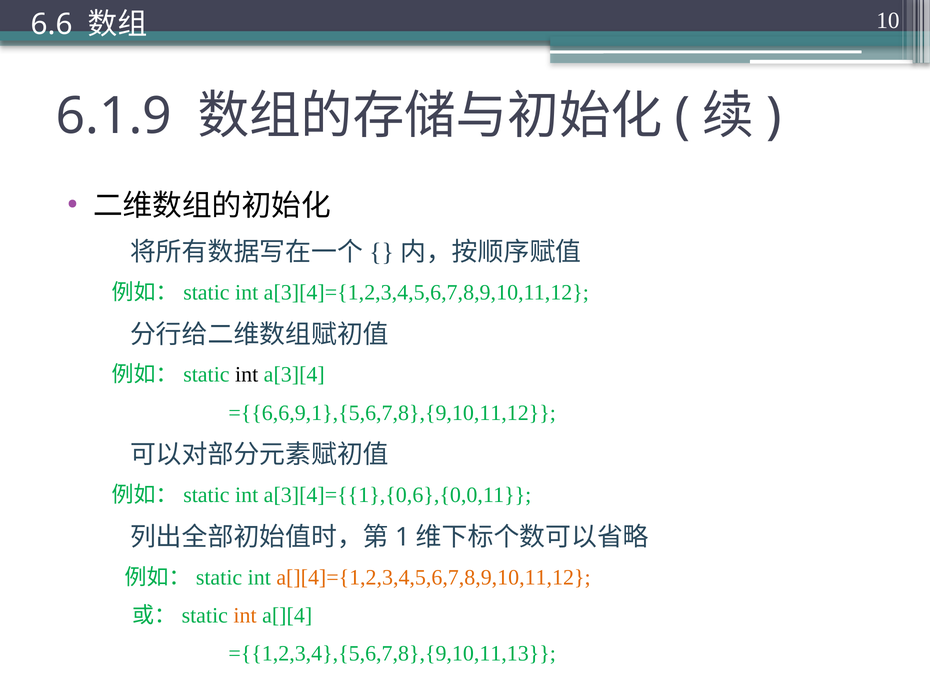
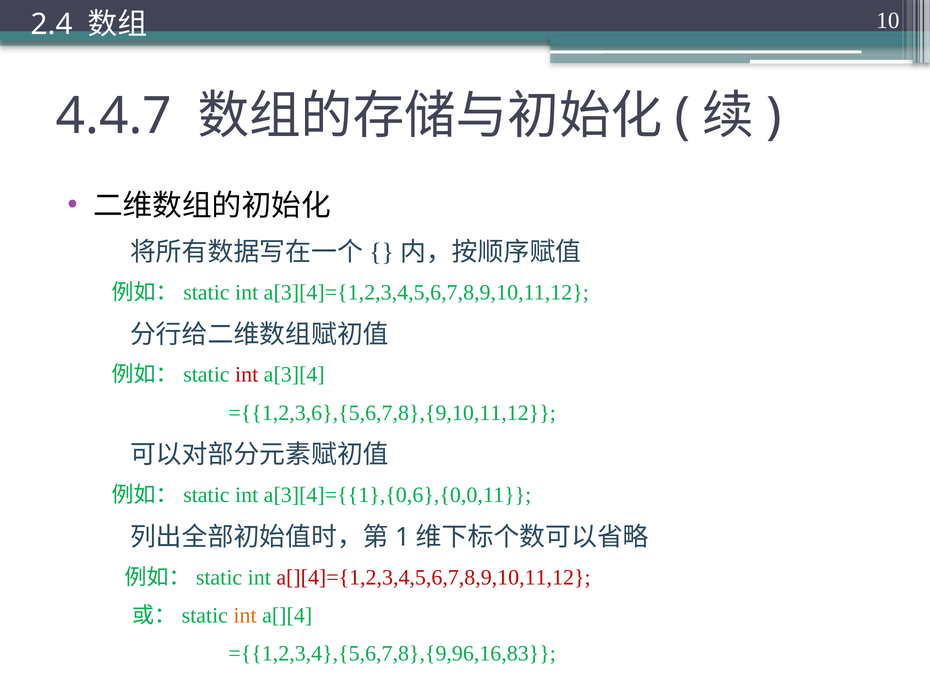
6.6: 6.6 -> 2.4
6.1.9: 6.1.9 -> 4.4.7
int at (247, 375) colour: black -> red
={{6,6,9,1},{5,6,7,8},{9,10,11,12: ={{6,6,9,1},{5,6,7,8},{9,10,11,12 -> ={{1,2,3,6},{5,6,7,8},{9,10,11,12
a[][4]={1,2,3,4,5,6,7,8,9,10,11,12 colour: orange -> red
={{1,2,3,4},{5,6,7,8},{9,10,11,13: ={{1,2,3,4},{5,6,7,8},{9,10,11,13 -> ={{1,2,3,4},{5,6,7,8},{9,96,16,83
